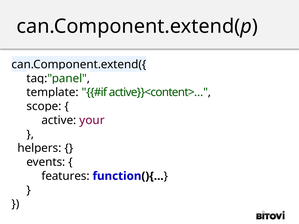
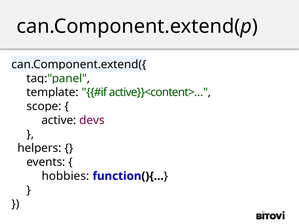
your: your -> devs
features: features -> hobbies
